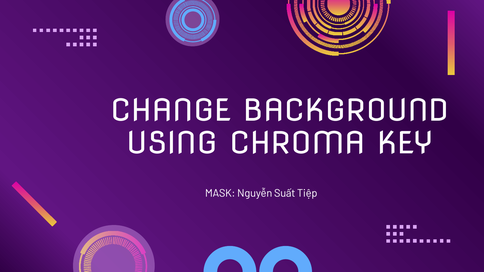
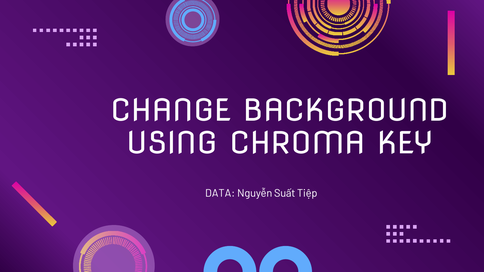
MASK: MASK -> DATA
